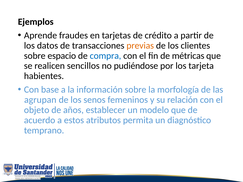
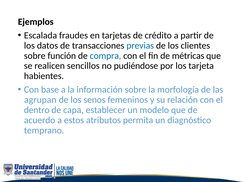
Aprende: Aprende -> Escalada
previas colour: orange -> blue
espacio: espacio -> función
objeto: objeto -> dentro
años: años -> capa
